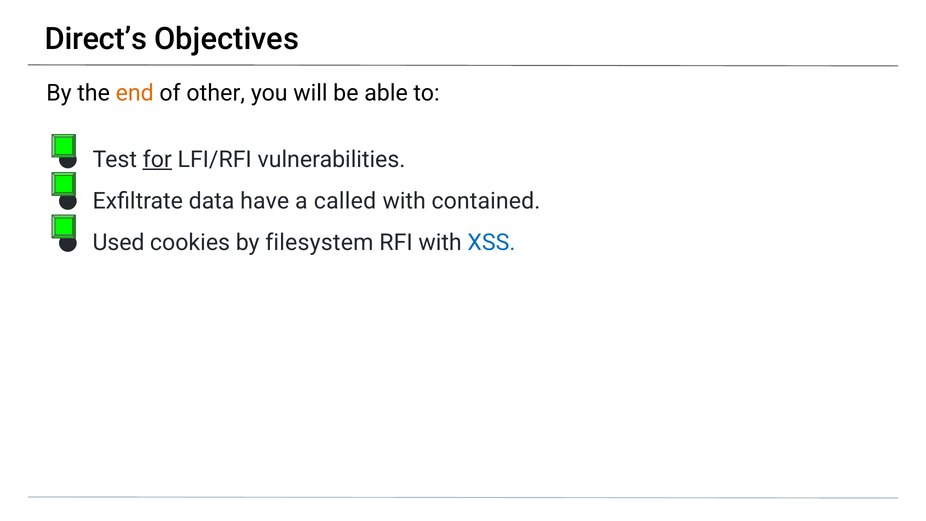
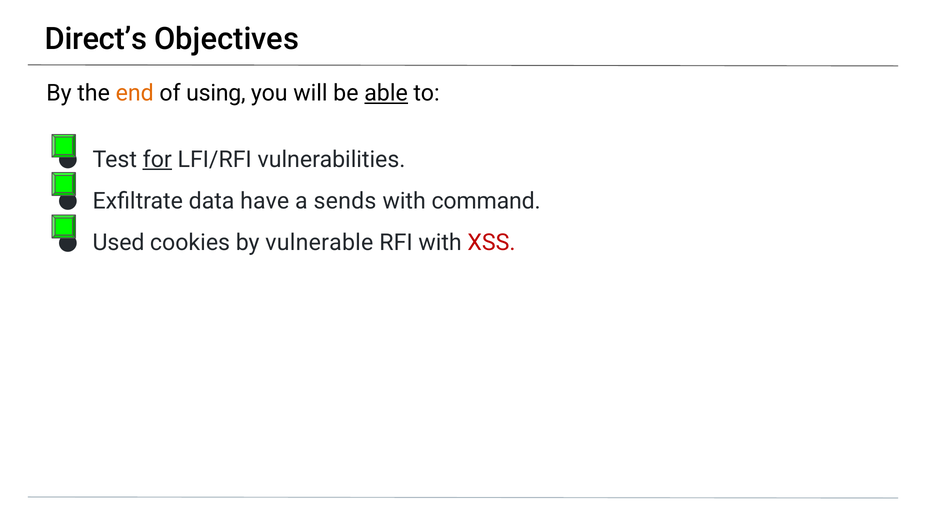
other: other -> using
able underline: none -> present
called: called -> sends
contained: contained -> command
filesystem: filesystem -> vulnerable
XSS colour: blue -> red
